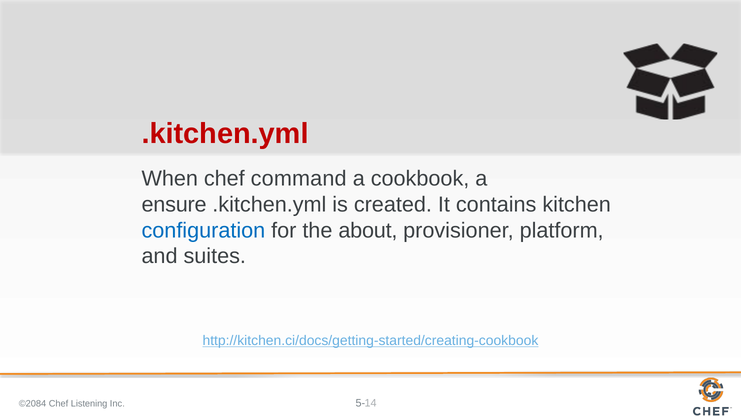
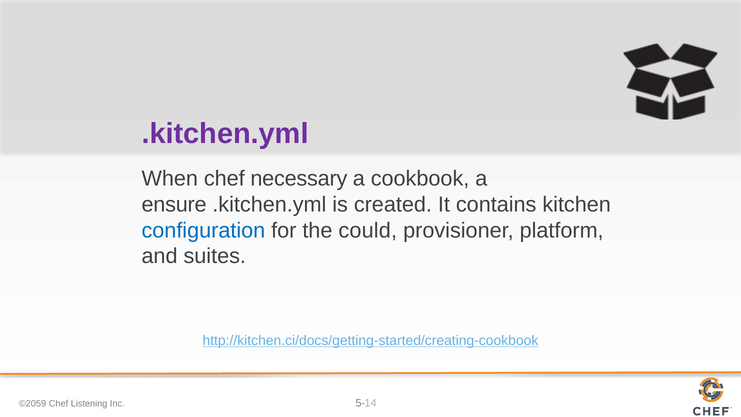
.kitchen.yml at (225, 133) colour: red -> purple
command: command -> necessary
about: about -> could
©2084: ©2084 -> ©2059
